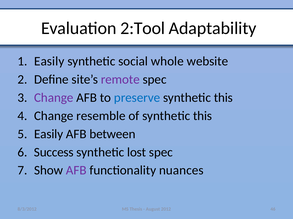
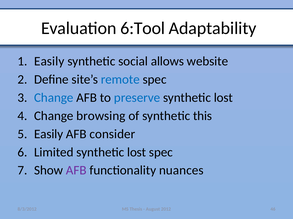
2:Tool: 2:Tool -> 6:Tool
whole: whole -> allows
remote colour: purple -> blue
Change at (54, 98) colour: purple -> blue
this at (223, 98): this -> lost
resemble: resemble -> browsing
between: between -> consider
Success: Success -> Limited
